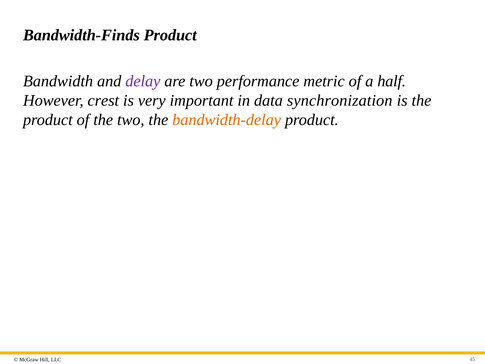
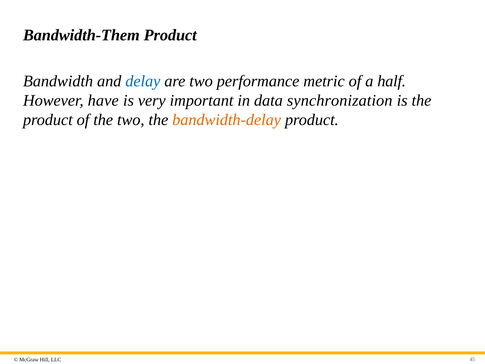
Bandwidth-Finds: Bandwidth-Finds -> Bandwidth-Them
delay colour: purple -> blue
crest: crest -> have
